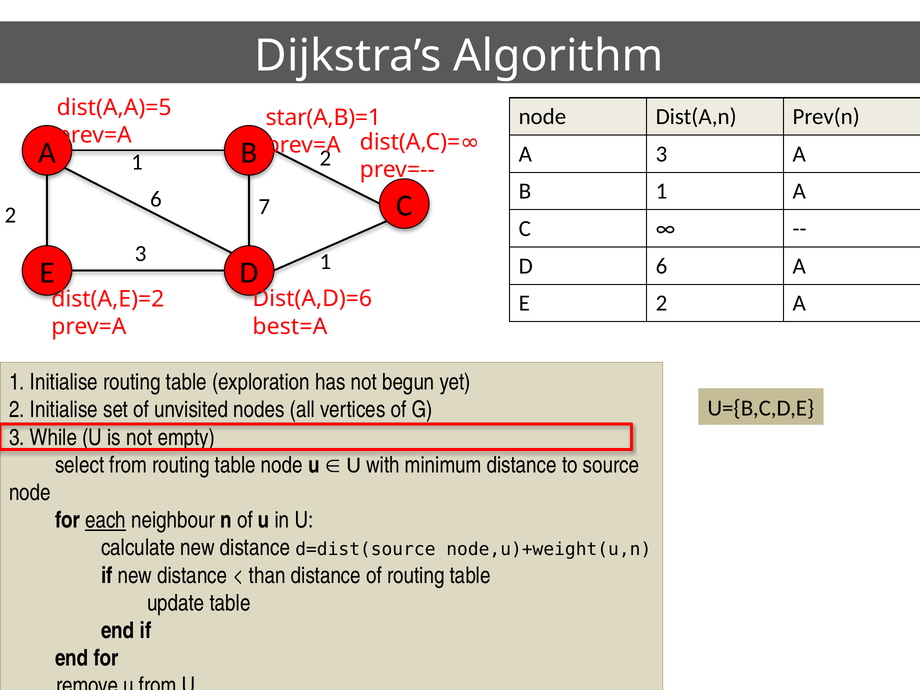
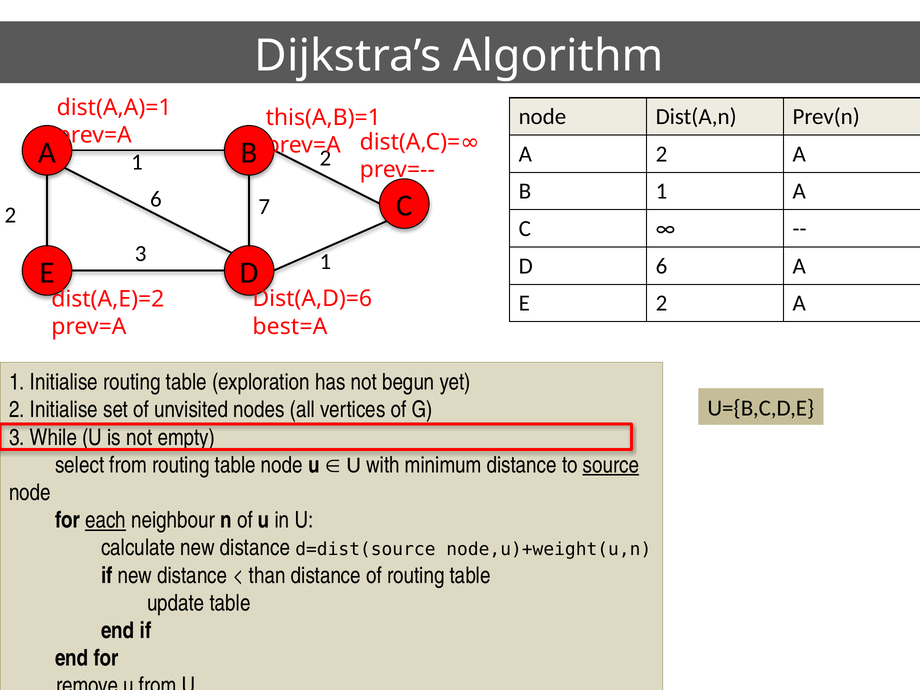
dist(A,A)=5: dist(A,A)=5 -> dist(A,A)=1
star(A,B)=1: star(A,B)=1 -> this(A,B)=1
A 3: 3 -> 2
source underline: none -> present
